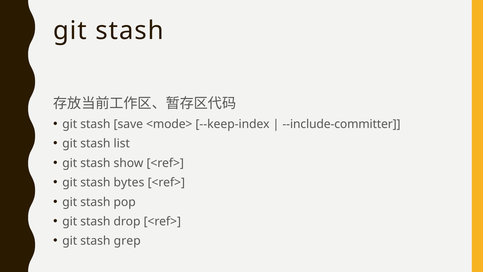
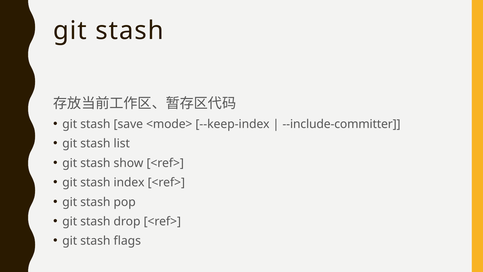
bytes: bytes -> index
grep: grep -> flags
